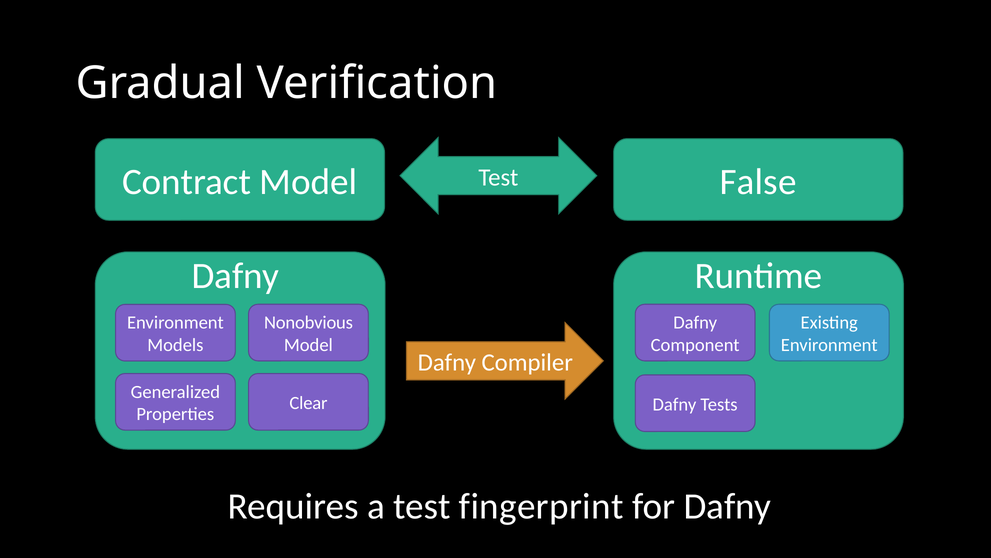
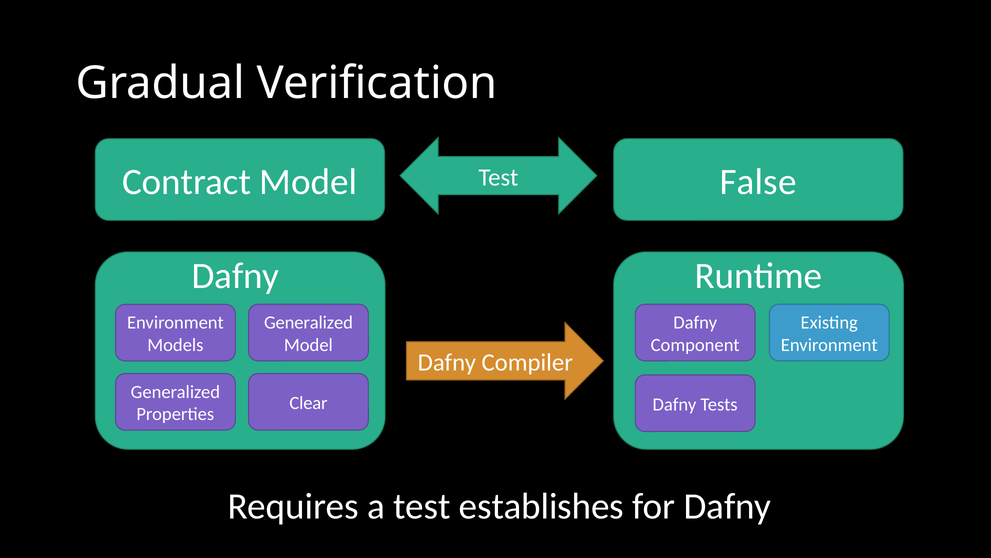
Nonobvious at (308, 322): Nonobvious -> Generalized
fingerprint: fingerprint -> establishes
